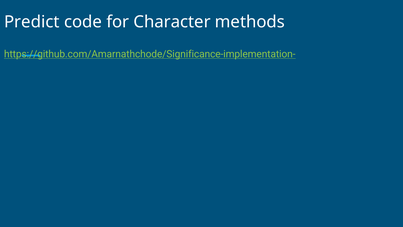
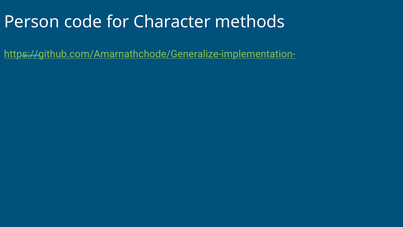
Predict: Predict -> Person
https://github.com/Amarnathchode/Significance-implementation-: https://github.com/Amarnathchode/Significance-implementation- -> https://github.com/Amarnathchode/Generalize-implementation-
